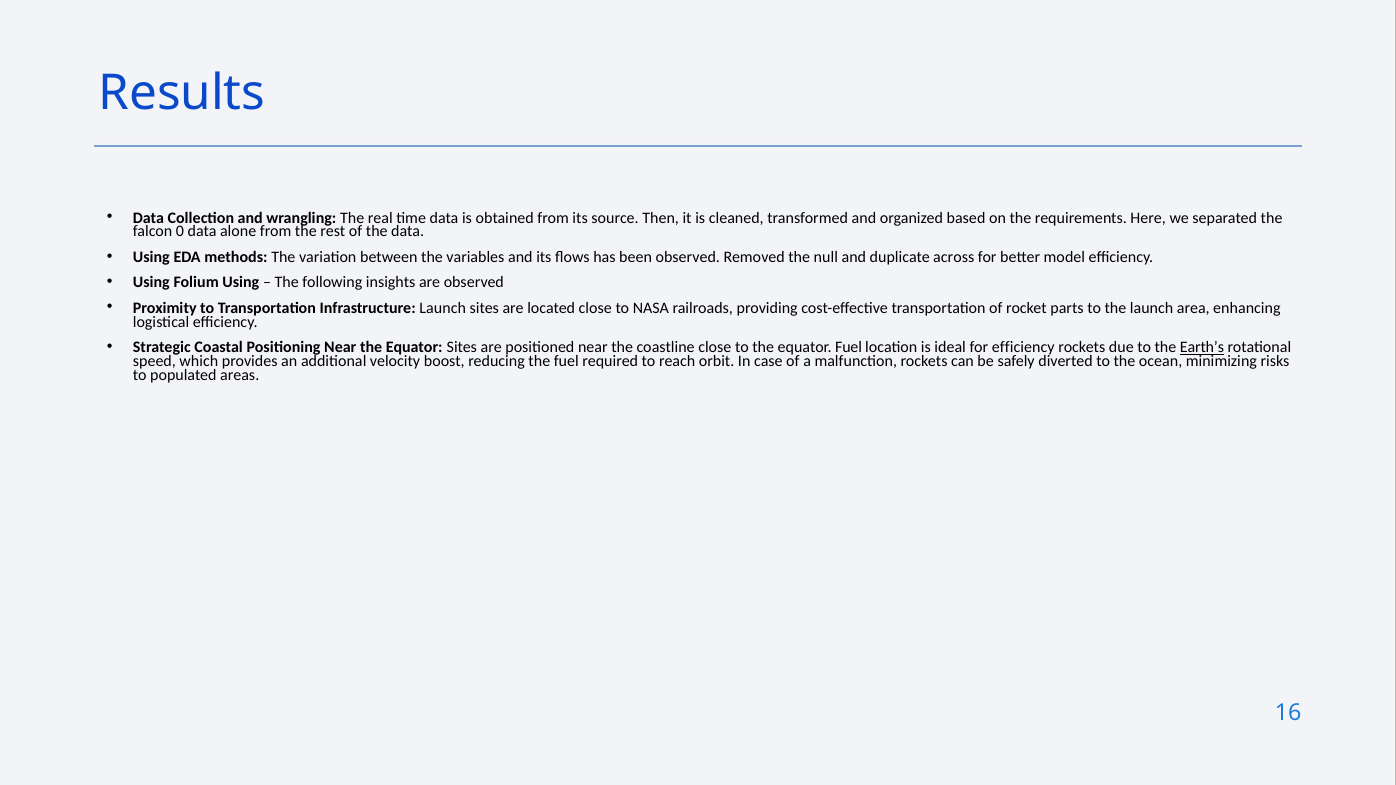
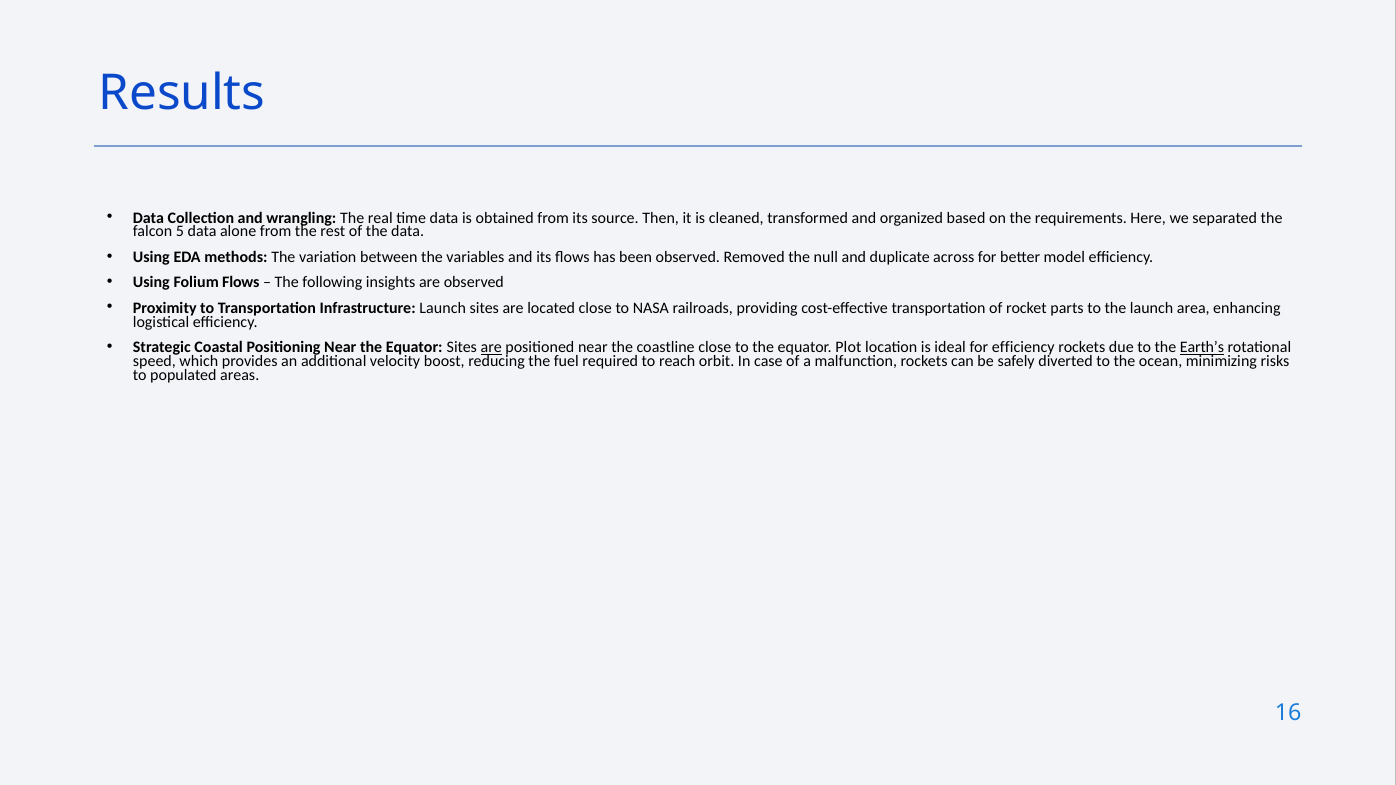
0: 0 -> 5
Folium Using: Using -> Flows
are at (491, 348) underline: none -> present
equator Fuel: Fuel -> Plot
